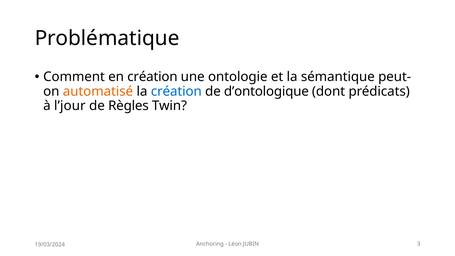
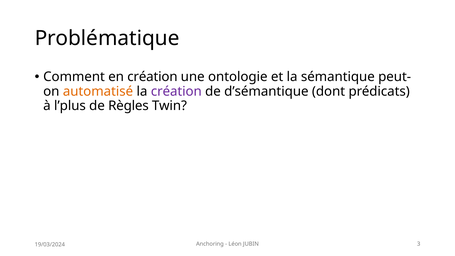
création at (176, 91) colour: blue -> purple
d’ontologique: d’ontologique -> d’sémantique
l’jour: l’jour -> l’plus
